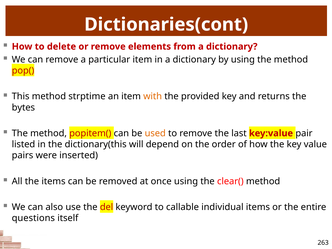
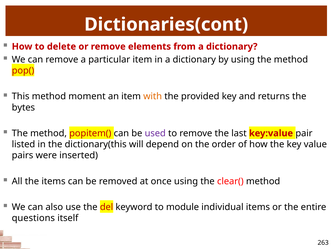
strptime: strptime -> moment
used colour: orange -> purple
callable: callable -> module
